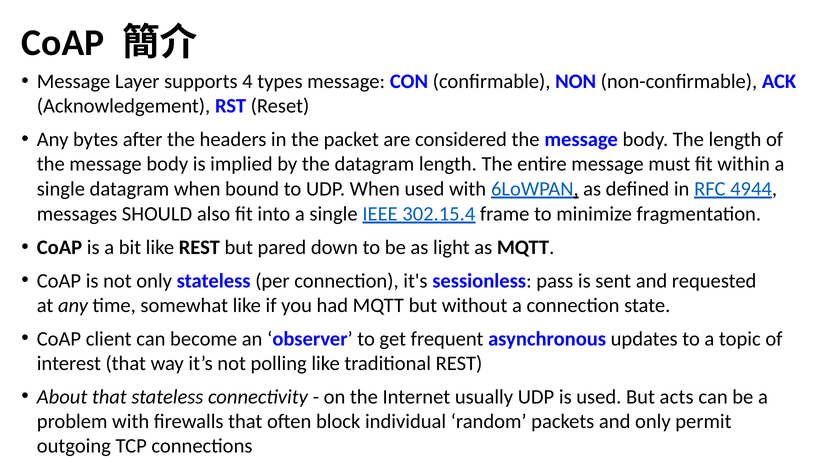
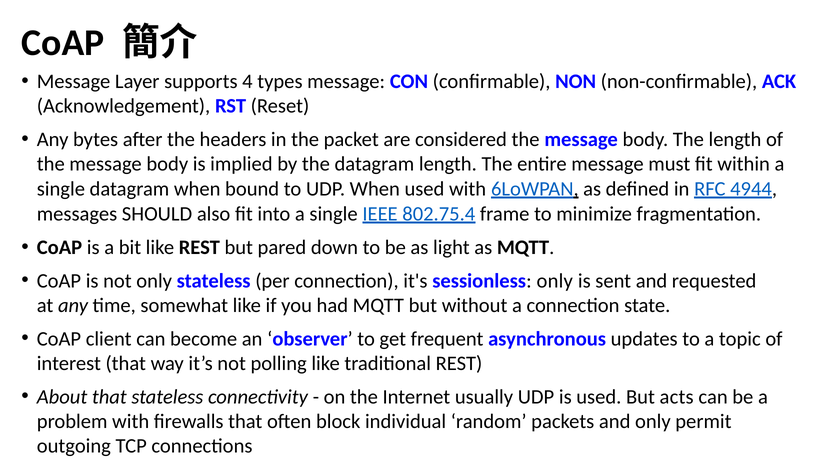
302.15.4: 302.15.4 -> 802.75.4
sessionless pass: pass -> only
